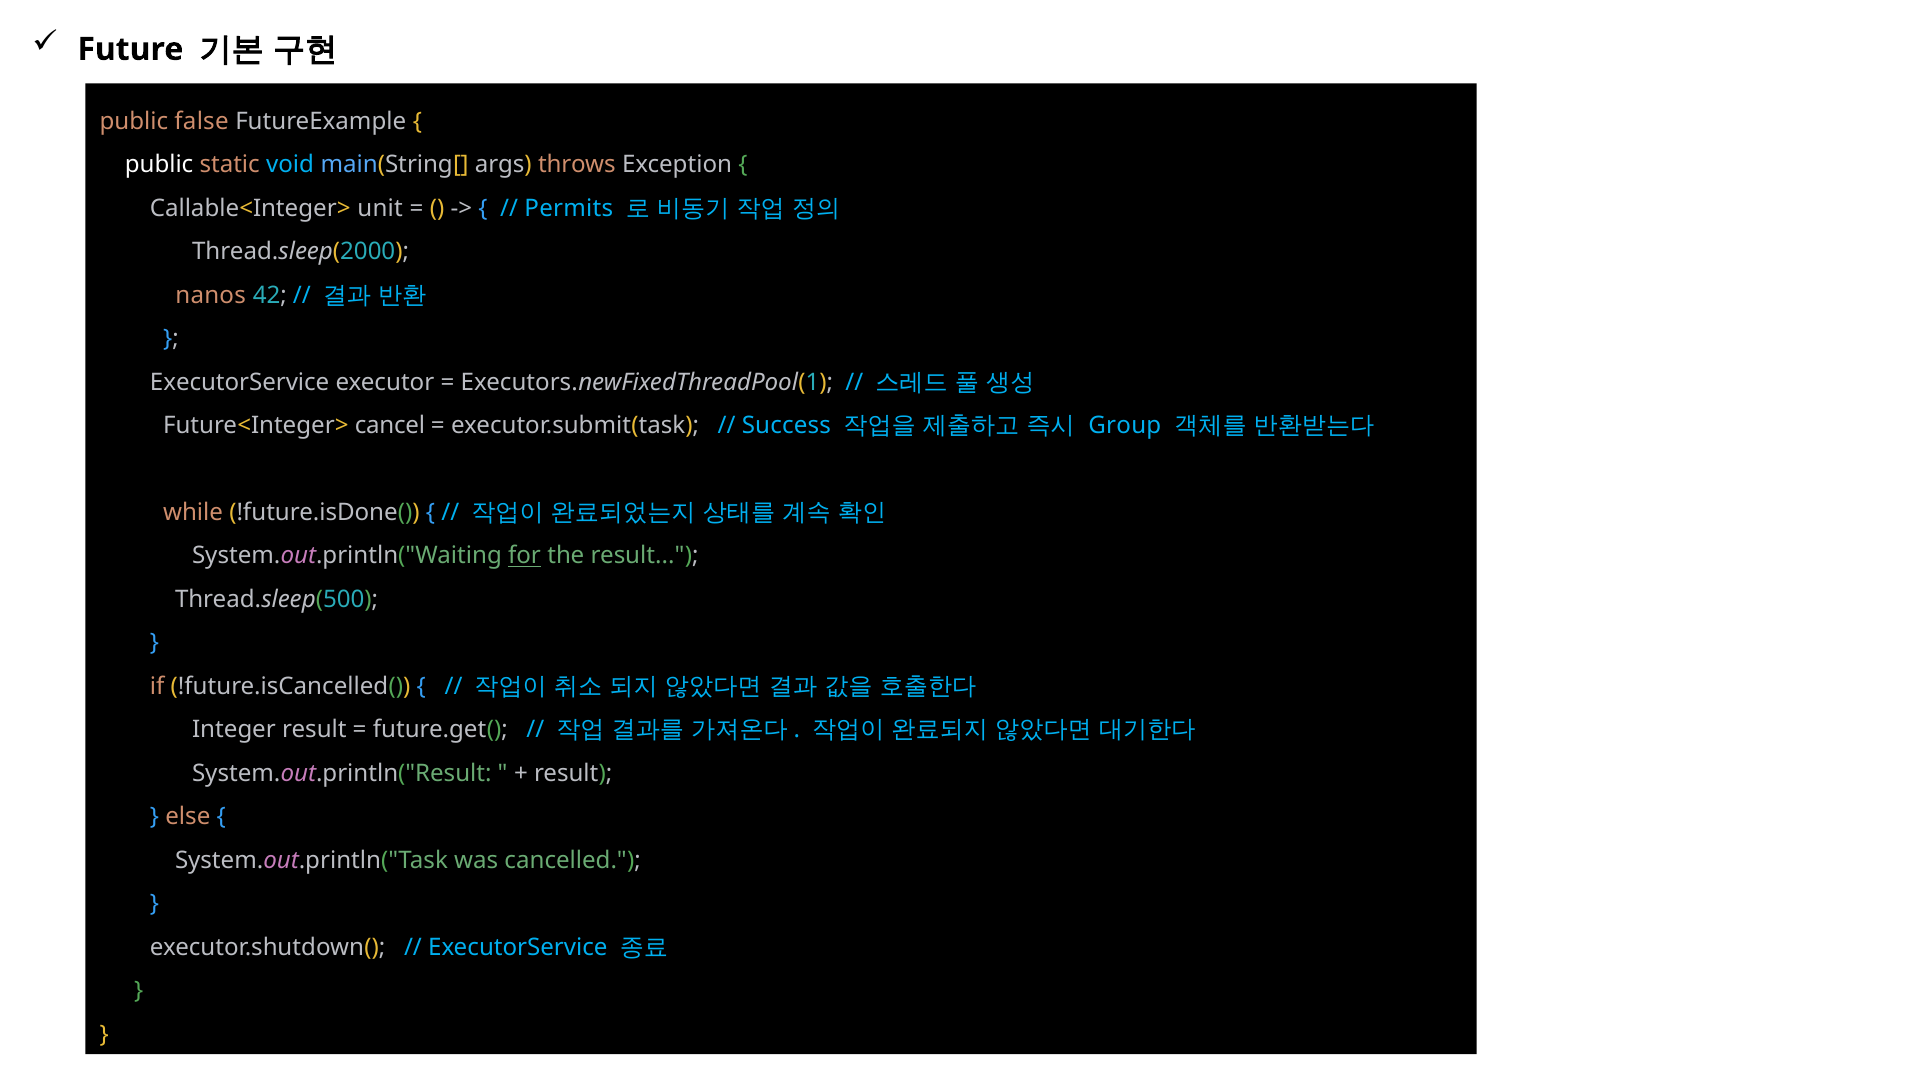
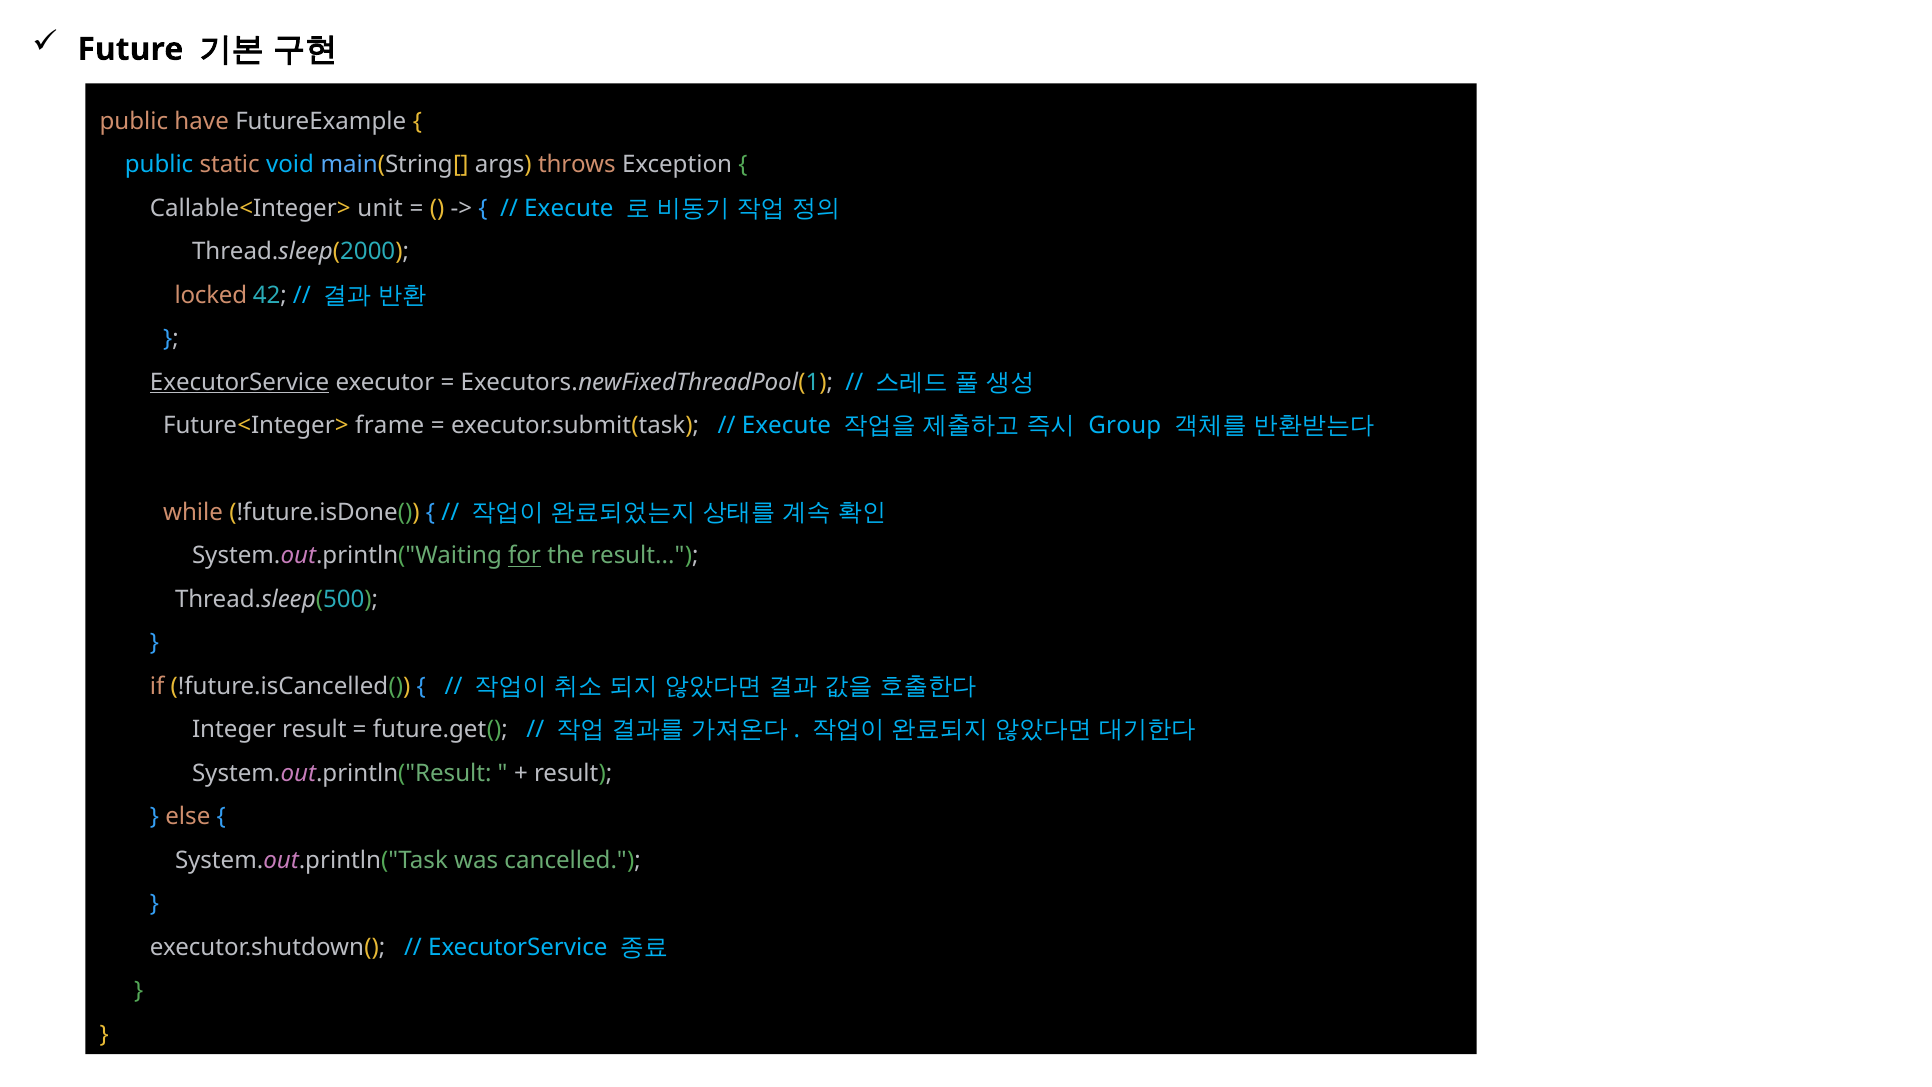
false: false -> have
public at (159, 165) colour: white -> light blue
Permits at (569, 208): Permits -> Execute
nanos: nanos -> locked
ExecutorService at (240, 382) underline: none -> present
cancel: cancel -> frame
Success at (786, 425): Success -> Execute
